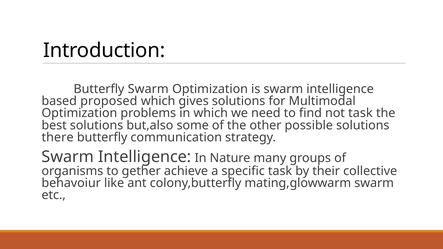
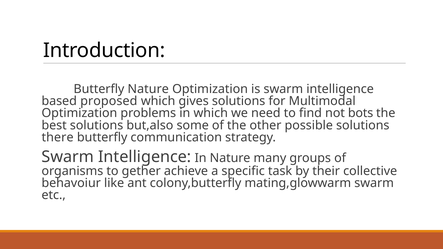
Butterfly Swarm: Swarm -> Nature
not task: task -> bots
